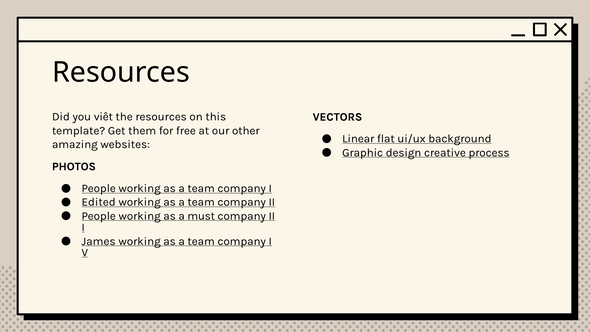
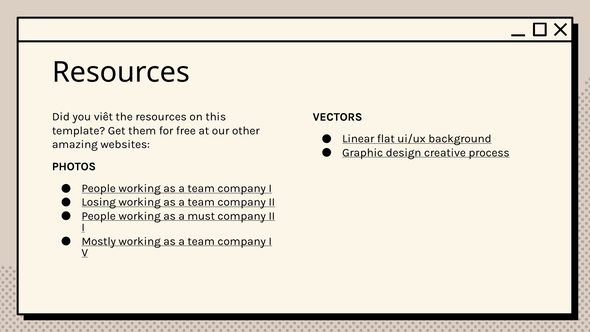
Edited: Edited -> Losing
James: James -> Mostly
